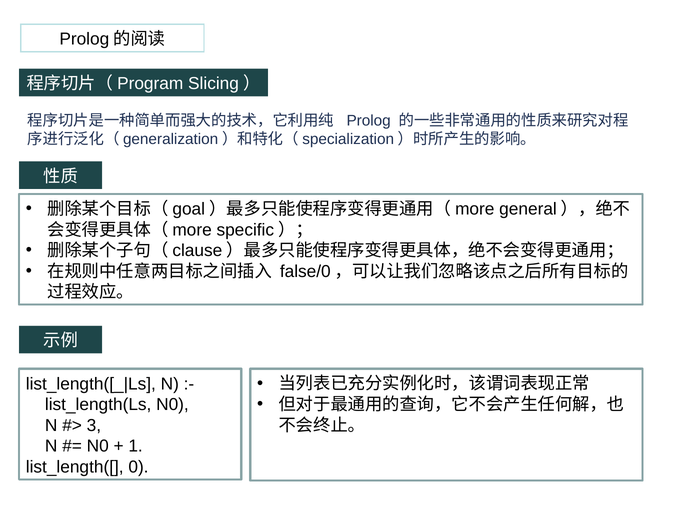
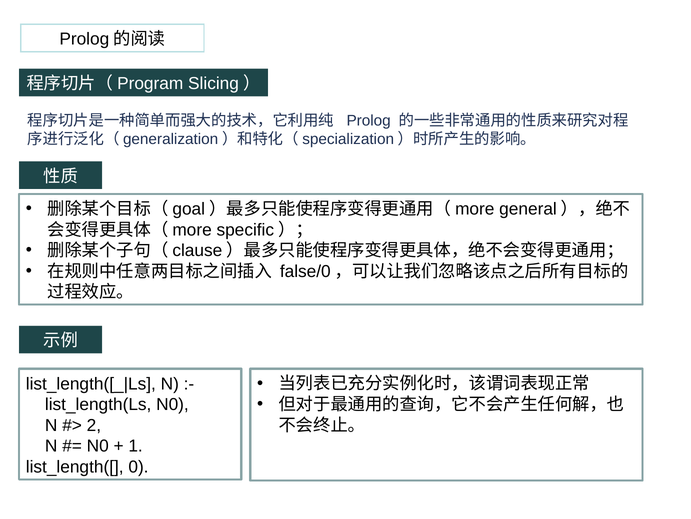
3: 3 -> 2
